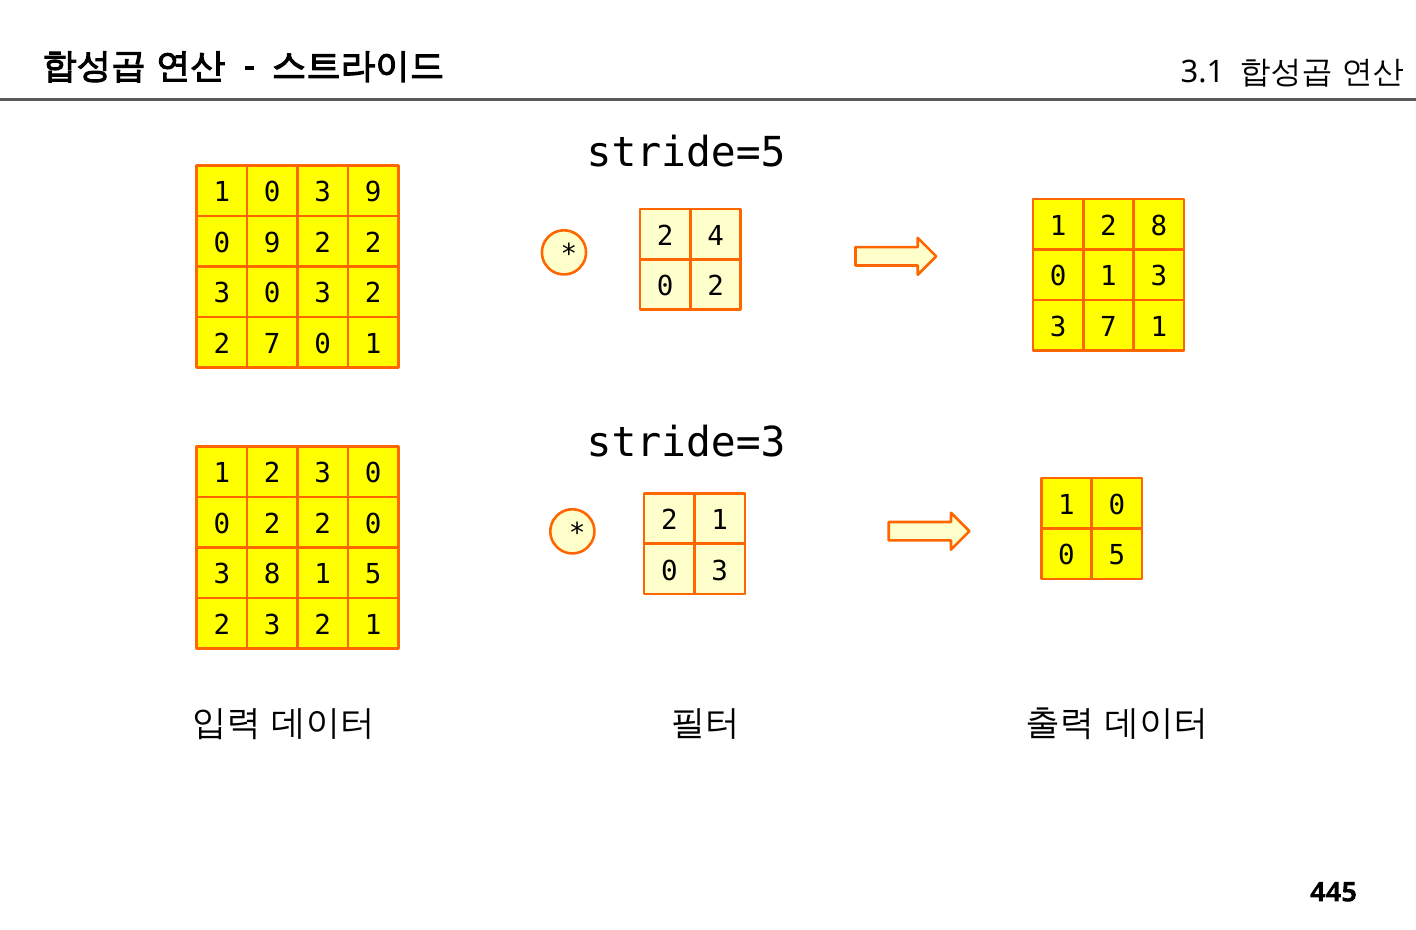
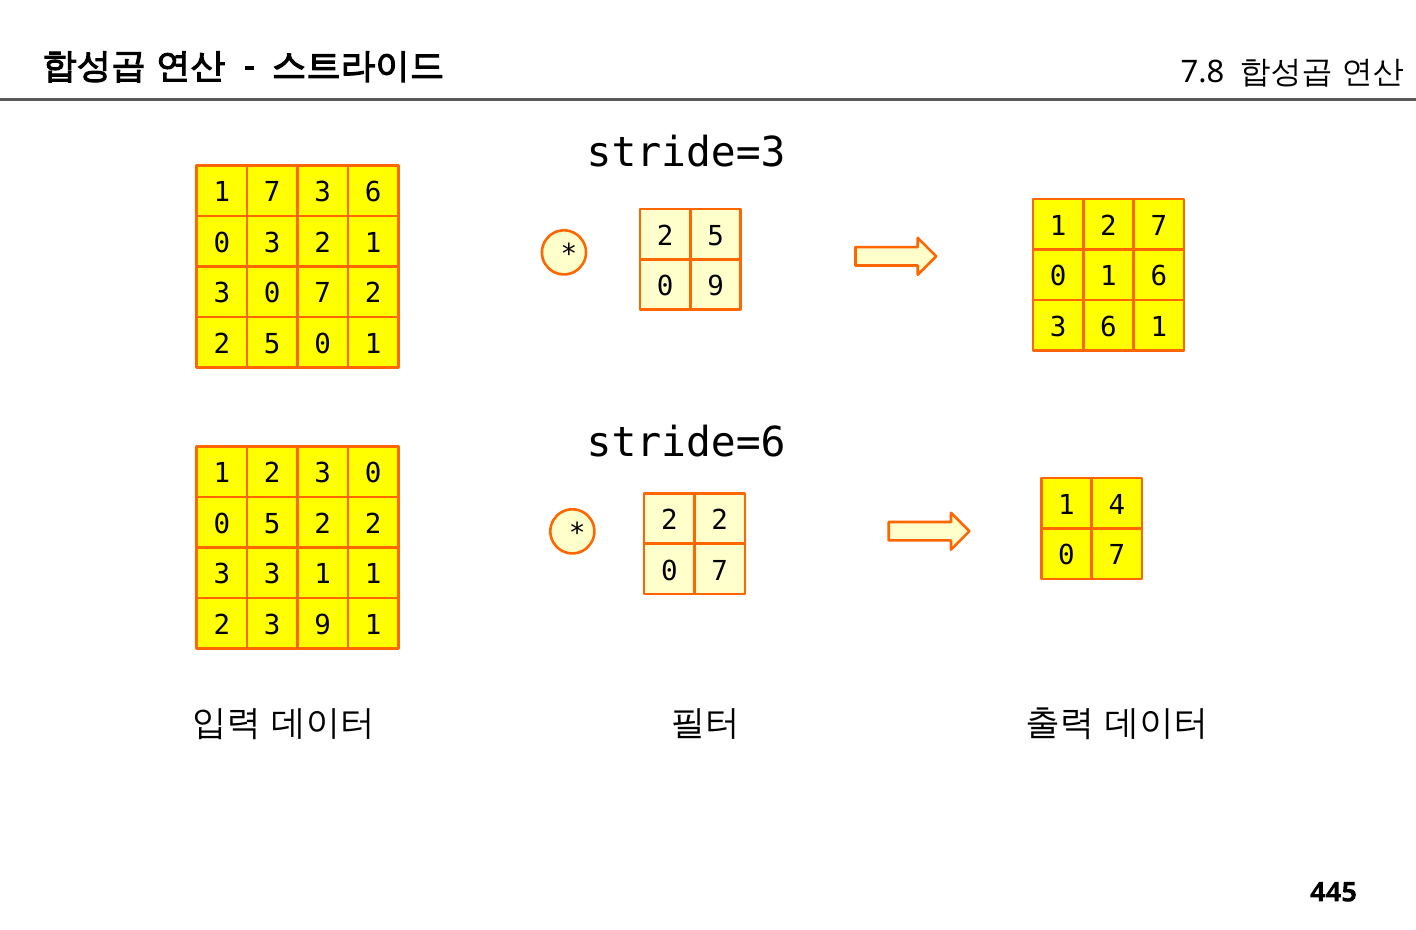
3.1: 3.1 -> 7.8
stride=5: stride=5 -> stride=3
0 at (272, 193): 0 -> 7
9 at (373, 193): 9 -> 6
2 8: 8 -> 7
4 at (716, 236): 4 -> 5
0 9: 9 -> 3
2 at (373, 243): 2 -> 1
1 3: 3 -> 6
2 at (716, 286): 2 -> 9
3 0 3: 3 -> 7
7 at (1109, 327): 7 -> 6
7 at (272, 344): 7 -> 5
stride=3: stride=3 -> stride=6
0 at (1117, 505): 0 -> 4
1 at (720, 521): 1 -> 2
2 at (272, 524): 2 -> 5
0 at (373, 524): 0 -> 2
5 at (1117, 556): 5 -> 7
3 at (720, 571): 3 -> 7
3 8: 8 -> 3
5 at (373, 575): 5 -> 1
2 3 2: 2 -> 9
